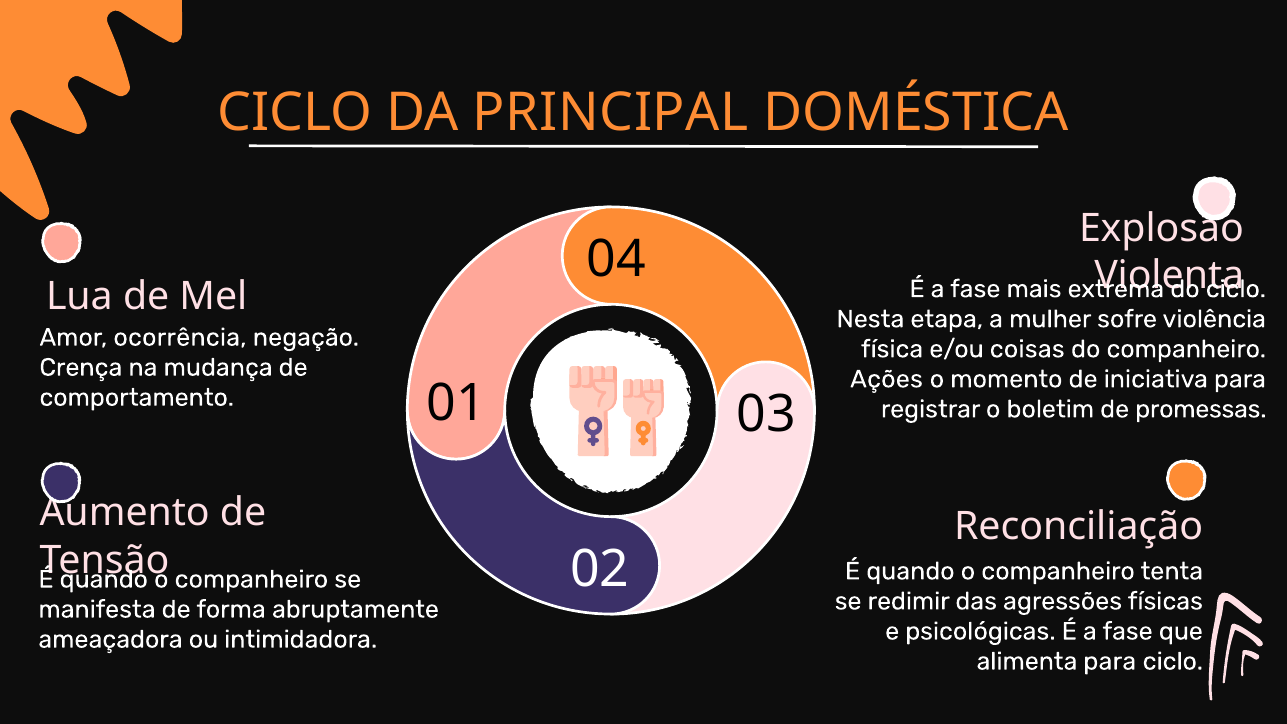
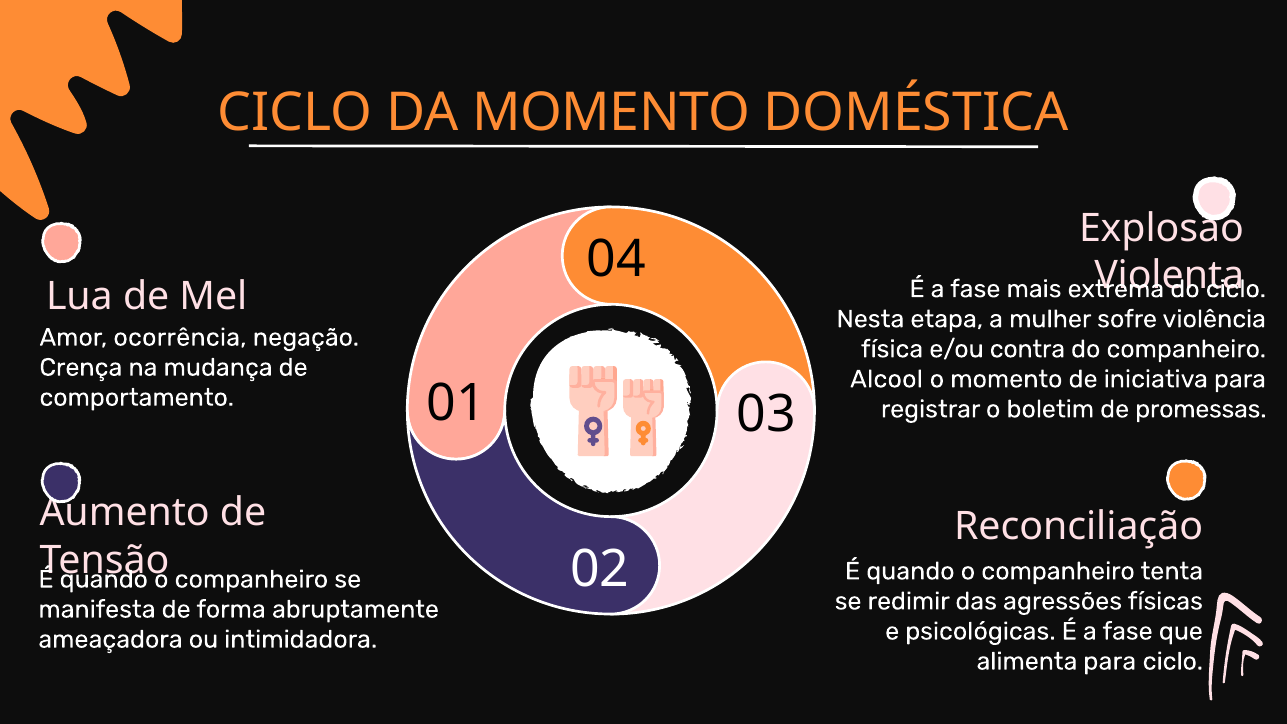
DA PRINCIPAL: PRINCIPAL -> MOMENTO
coisas: coisas -> contra
Ações: Ações -> Alcool
